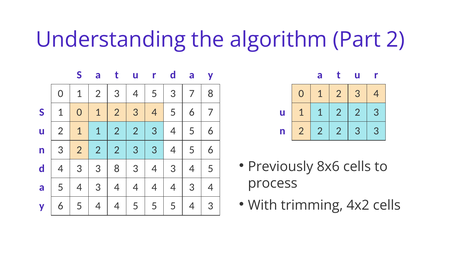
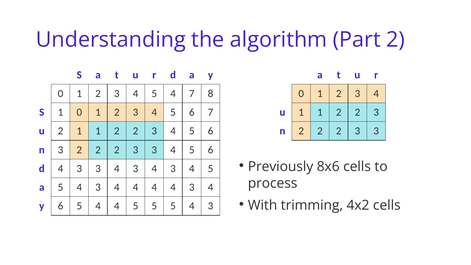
4 5 3: 3 -> 4
4 3 3 8: 8 -> 4
